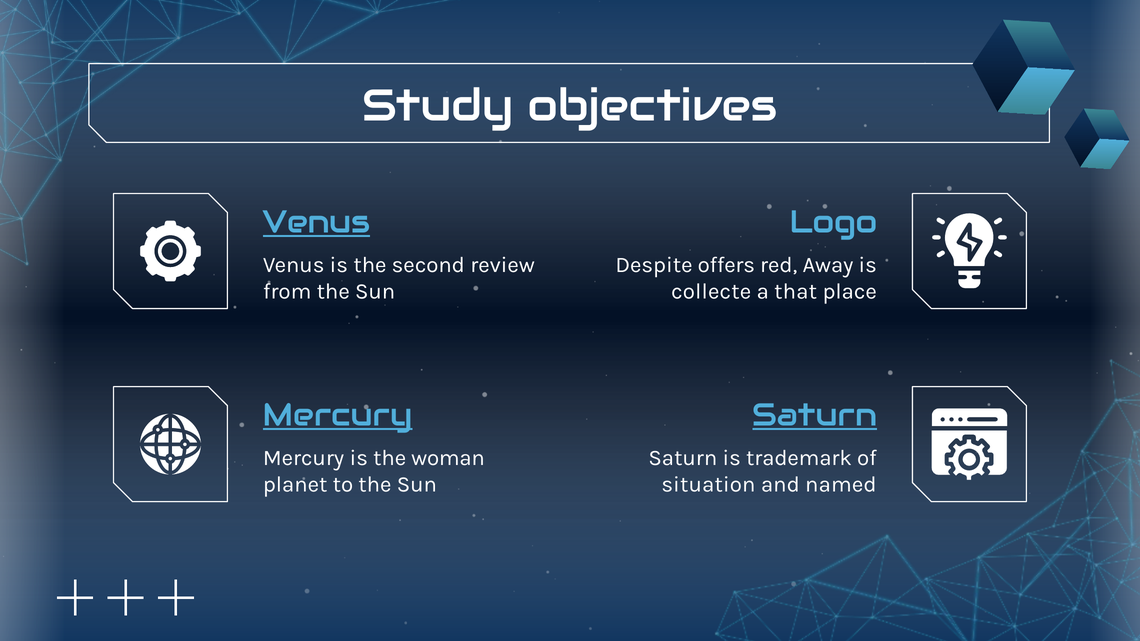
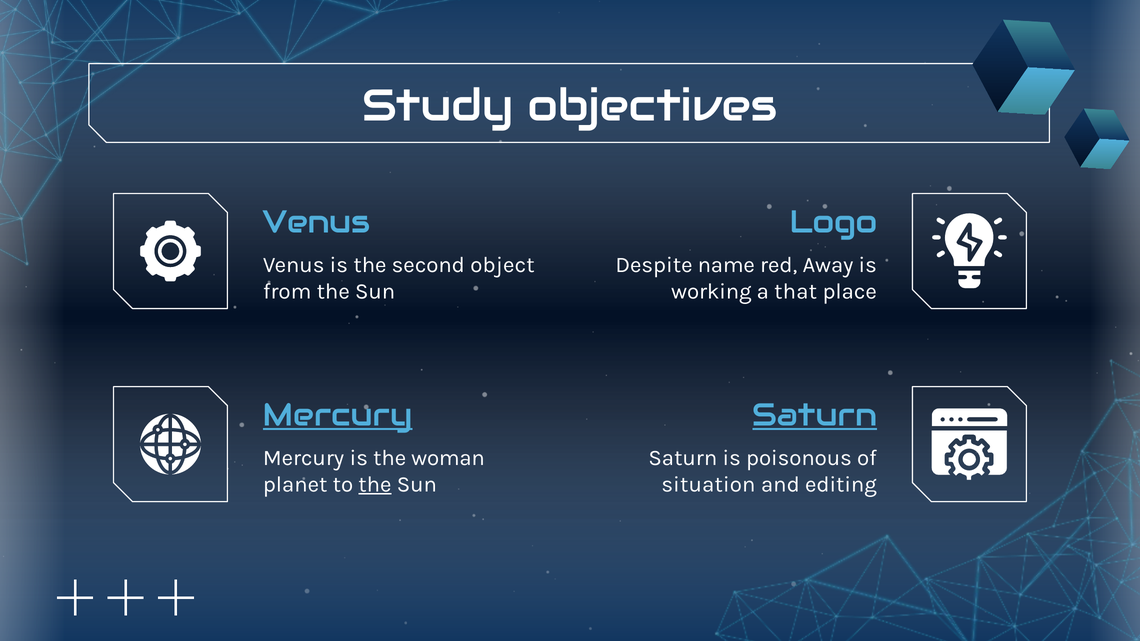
Venus at (317, 222) underline: present -> none
review: review -> object
offers: offers -> name
collecte: collecte -> working
trademark: trademark -> poisonous
the at (375, 485) underline: none -> present
named: named -> editing
